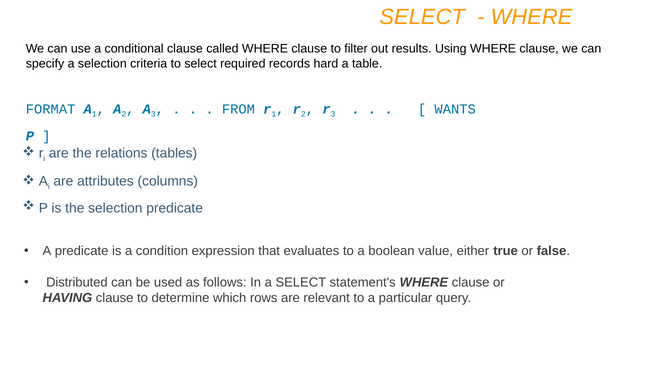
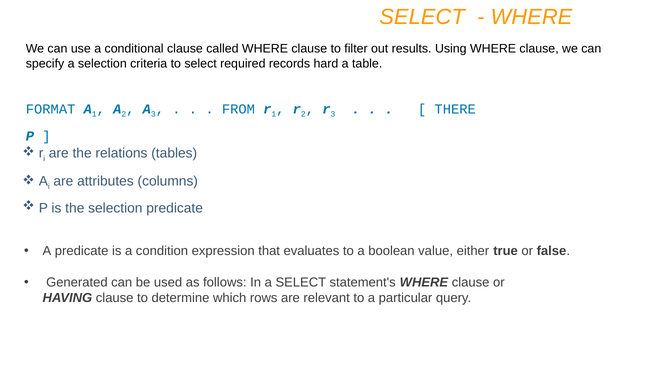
WANTS: WANTS -> THERE
Distributed: Distributed -> Generated
